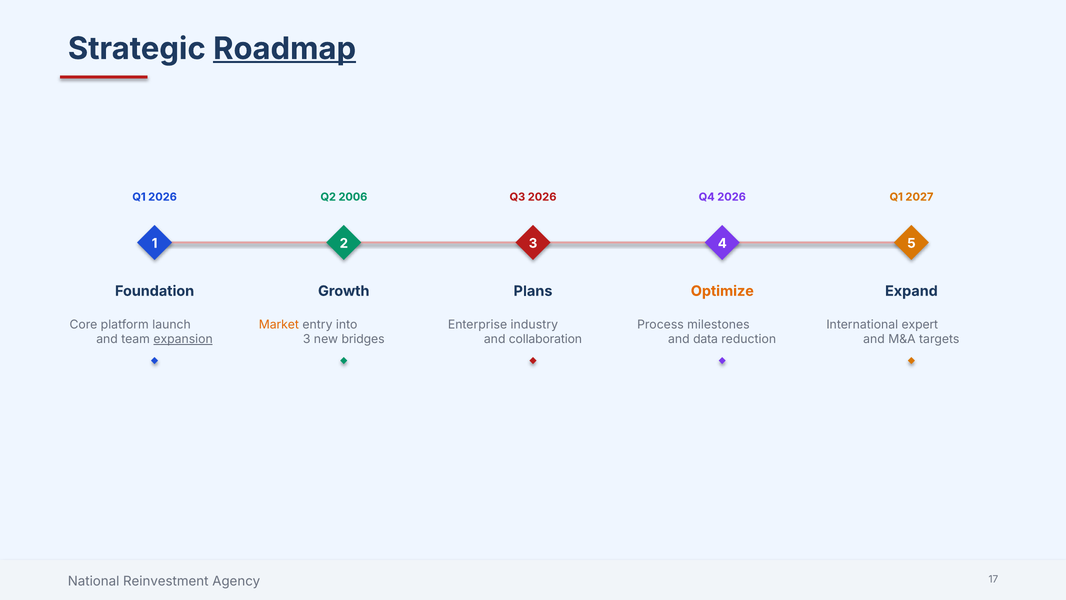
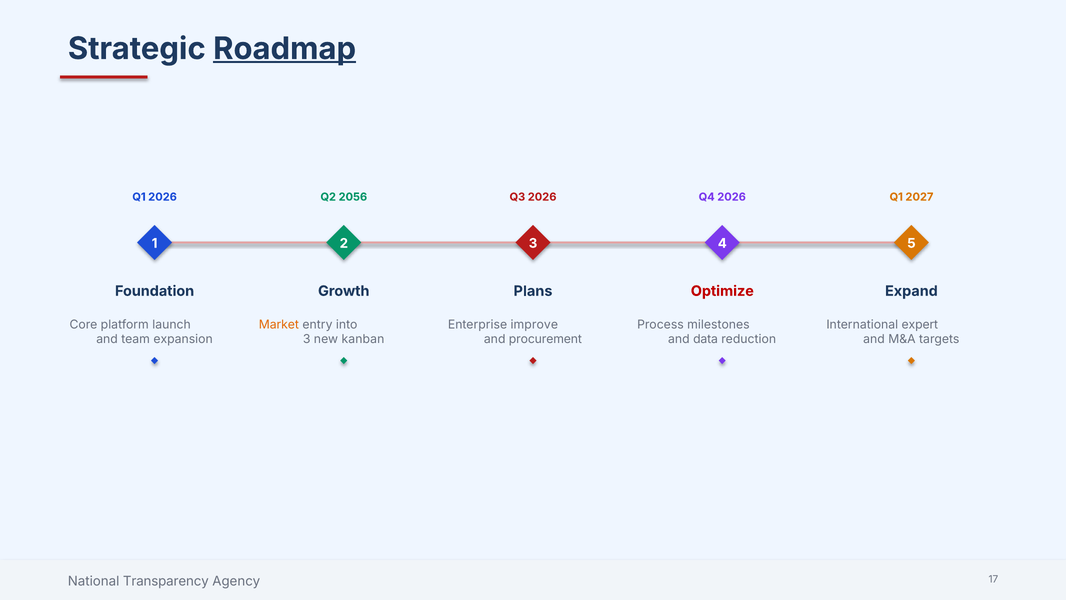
2006: 2006 -> 2056
Optimize colour: orange -> red
industry: industry -> improve
expansion underline: present -> none
bridges: bridges -> kanban
collaboration: collaboration -> procurement
Reinvestment: Reinvestment -> Transparency
